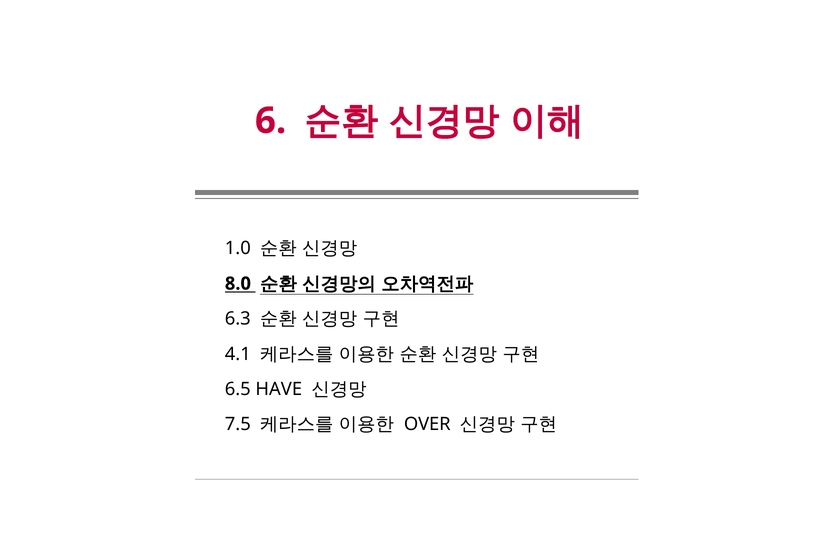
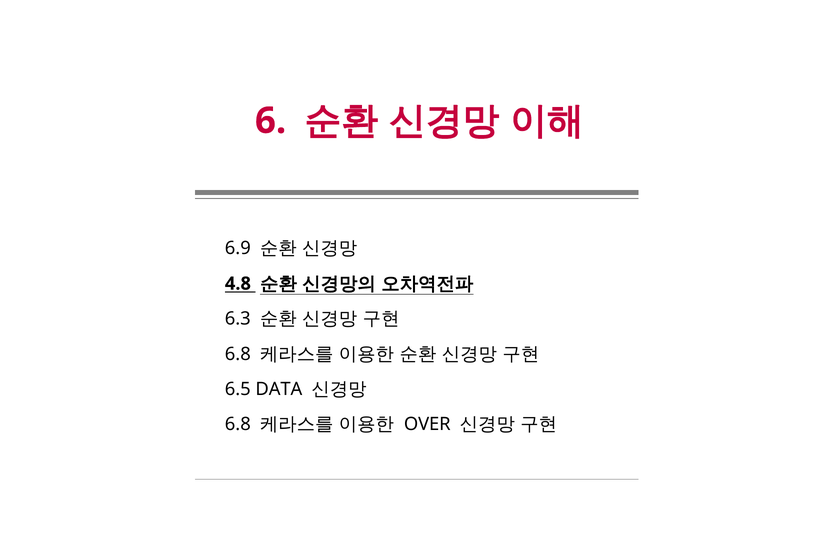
1.0: 1.0 -> 6.9
8.0: 8.0 -> 4.8
4.1 at (238, 354): 4.1 -> 6.8
HAVE: HAVE -> DATA
7.5 at (238, 424): 7.5 -> 6.8
